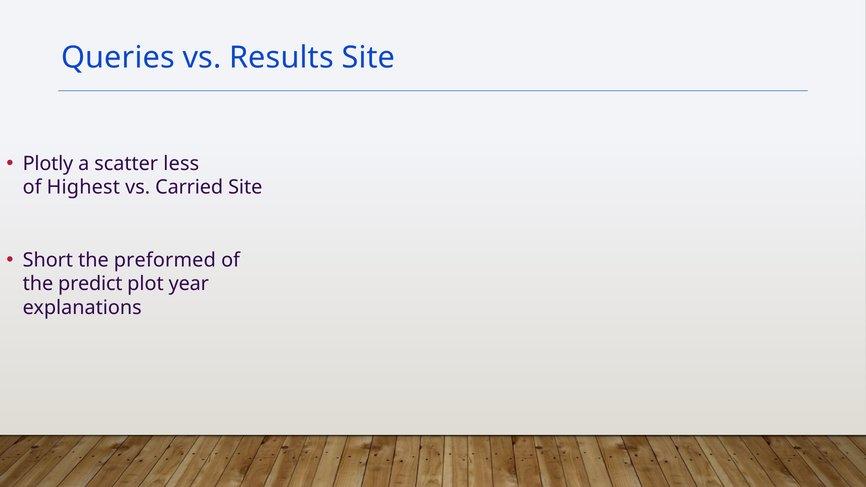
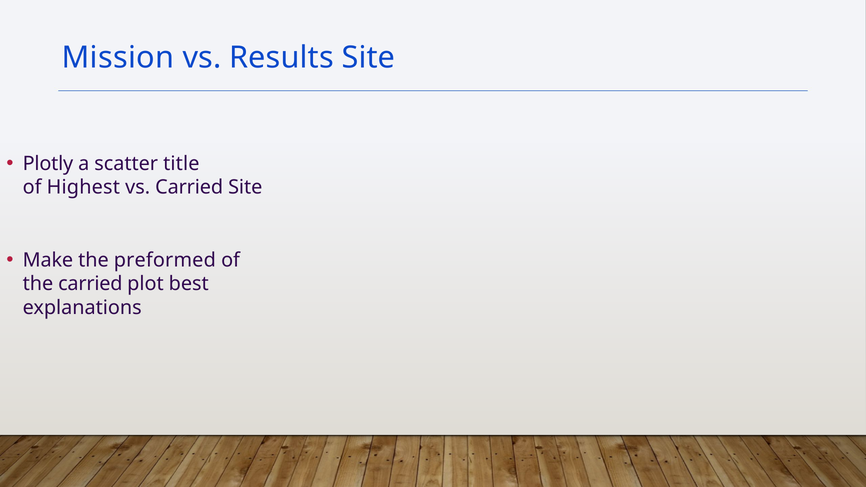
Queries: Queries -> Mission
less: less -> title
Short: Short -> Make
the predict: predict -> carried
year: year -> best
